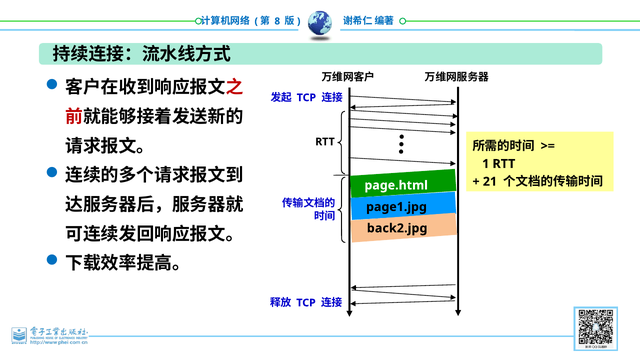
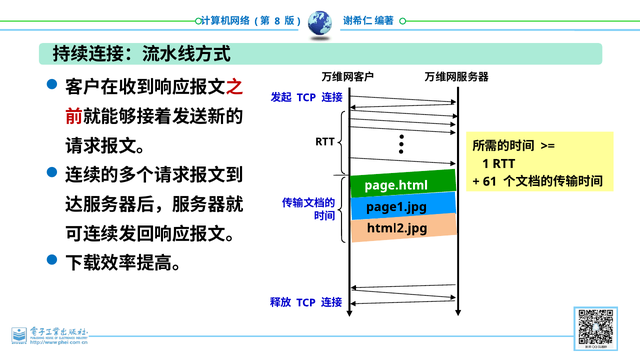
21: 21 -> 61
back2.jpg: back2.jpg -> html2.jpg
